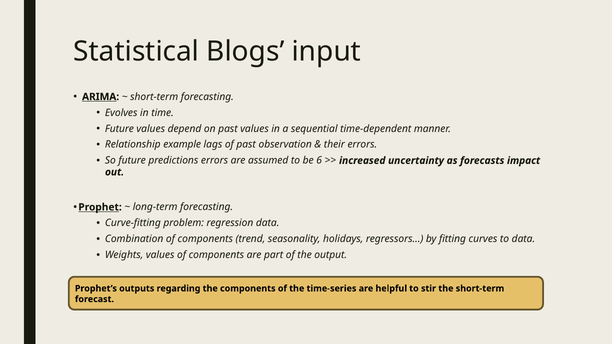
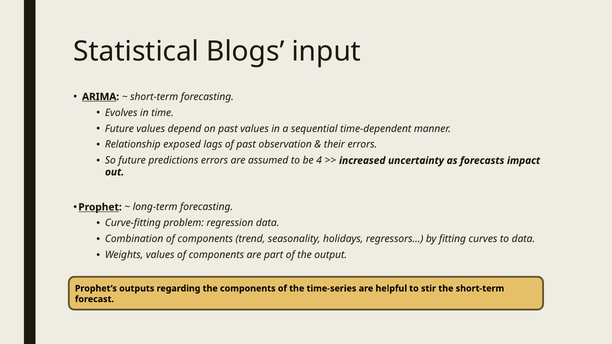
example: example -> exposed
6: 6 -> 4
